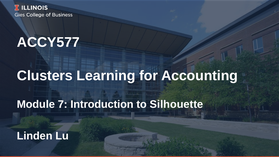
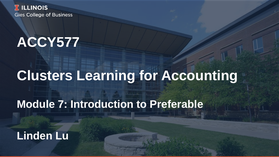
Silhouette: Silhouette -> Preferable
